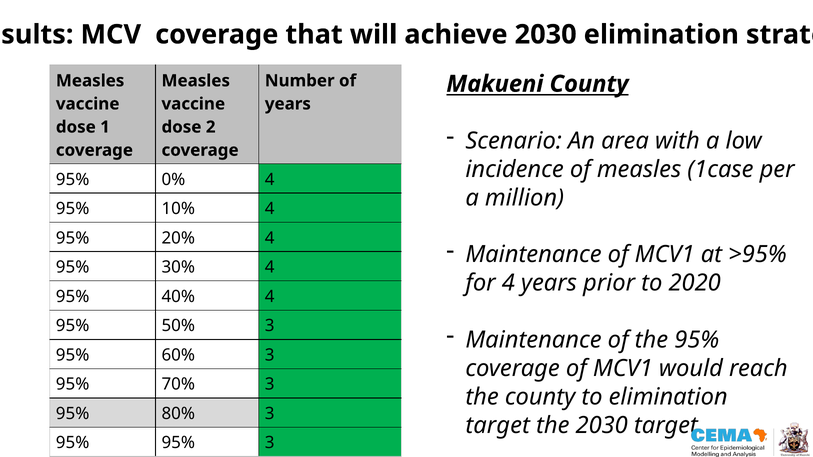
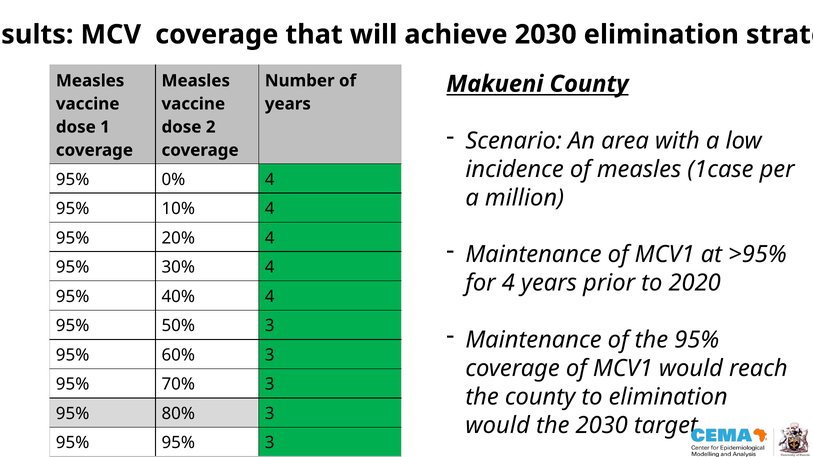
target at (498, 426): target -> would
